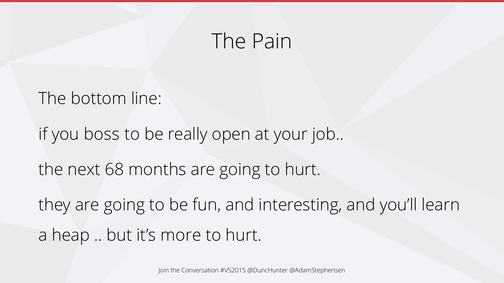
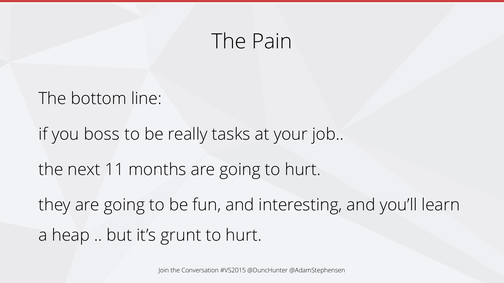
open: open -> tasks
68: 68 -> 11
more: more -> grunt
